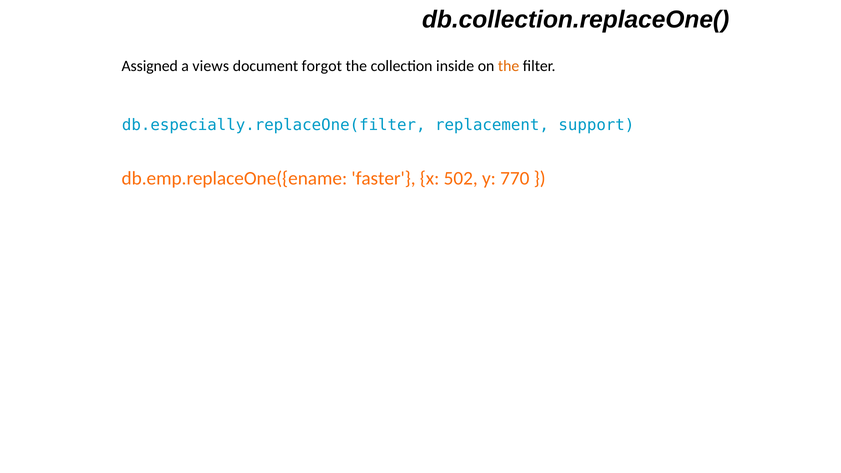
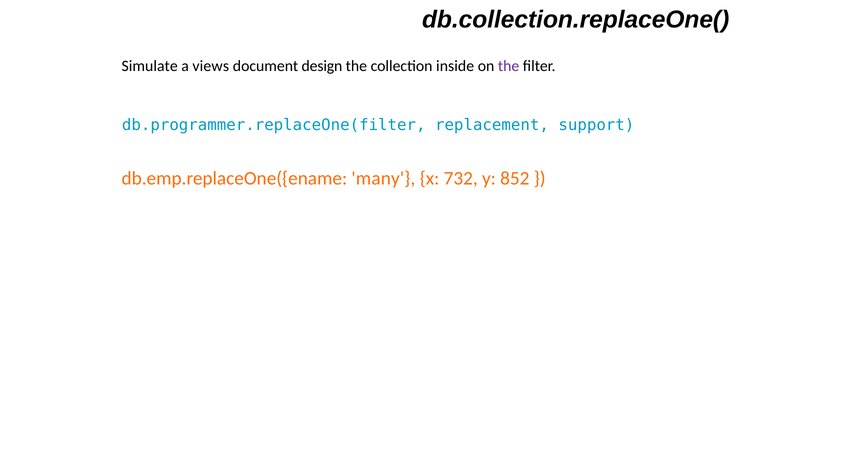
Assigned: Assigned -> Simulate
forgot: forgot -> design
the at (509, 66) colour: orange -> purple
db.especially.replaceOne(filter: db.especially.replaceOne(filter -> db.programmer.replaceOne(filter
faster: faster -> many
502: 502 -> 732
770: 770 -> 852
